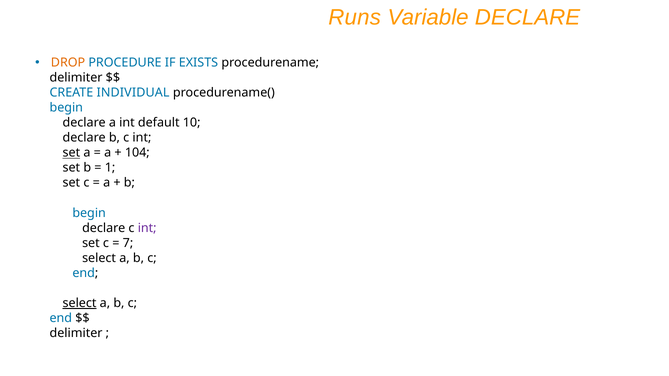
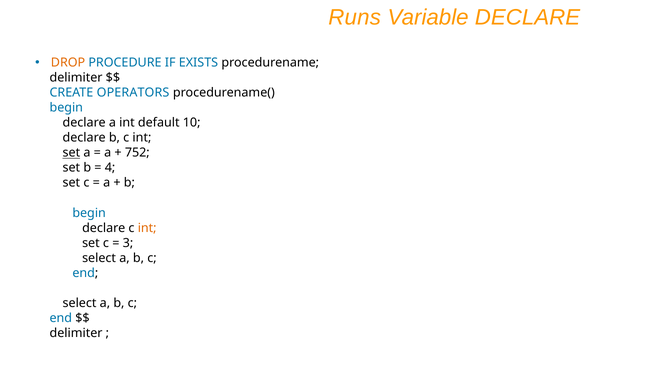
INDIVIDUAL: INDIVIDUAL -> OPERATORS
104: 104 -> 752
1: 1 -> 4
int at (147, 228) colour: purple -> orange
7: 7 -> 3
select at (80, 303) underline: present -> none
